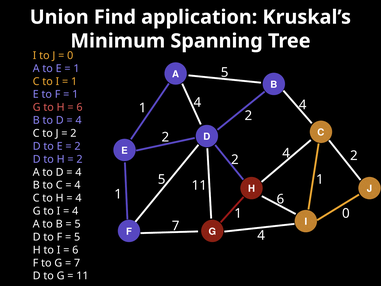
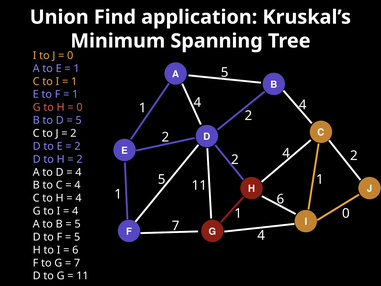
6 at (79, 107): 6 -> 0
4 at (79, 120): 4 -> 5
